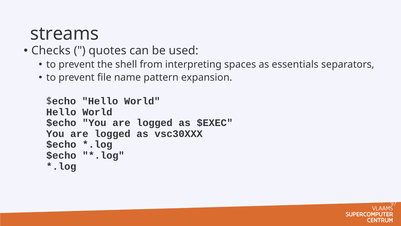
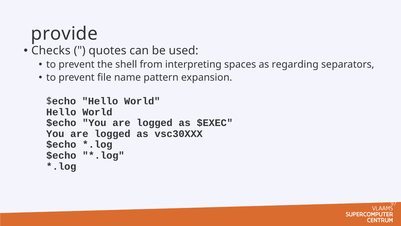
streams: streams -> provide
essentials: essentials -> regarding
